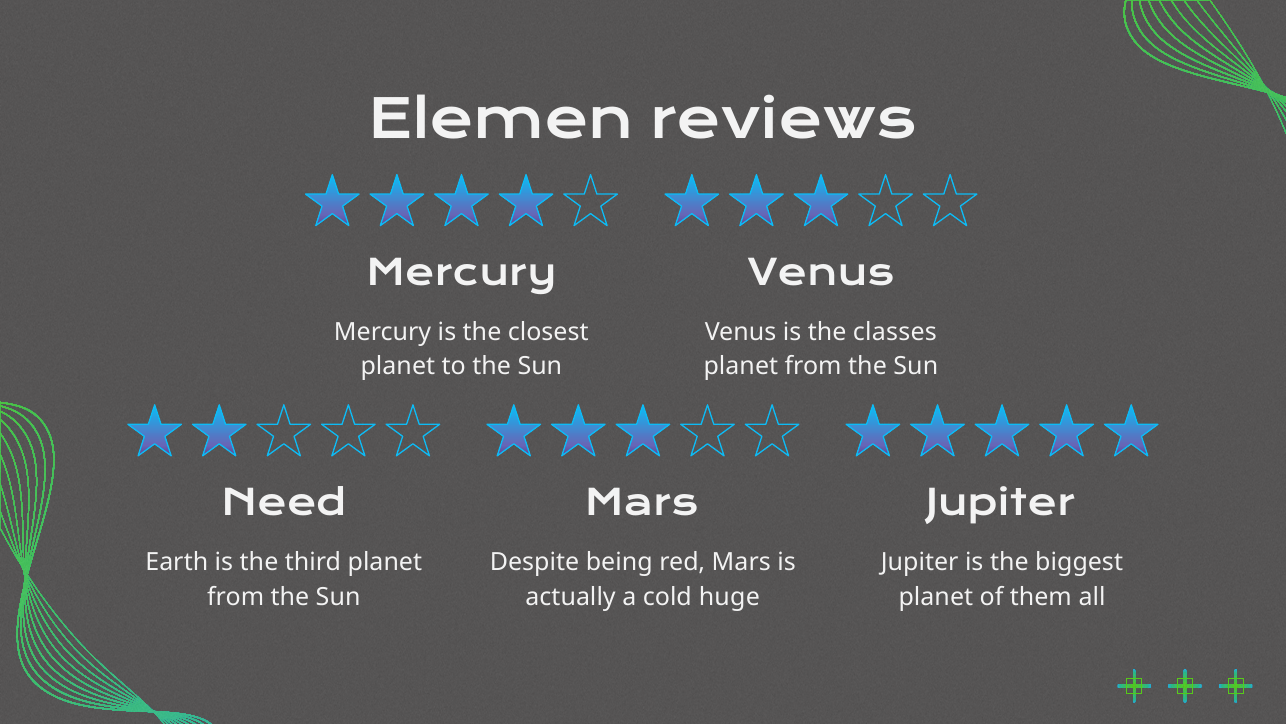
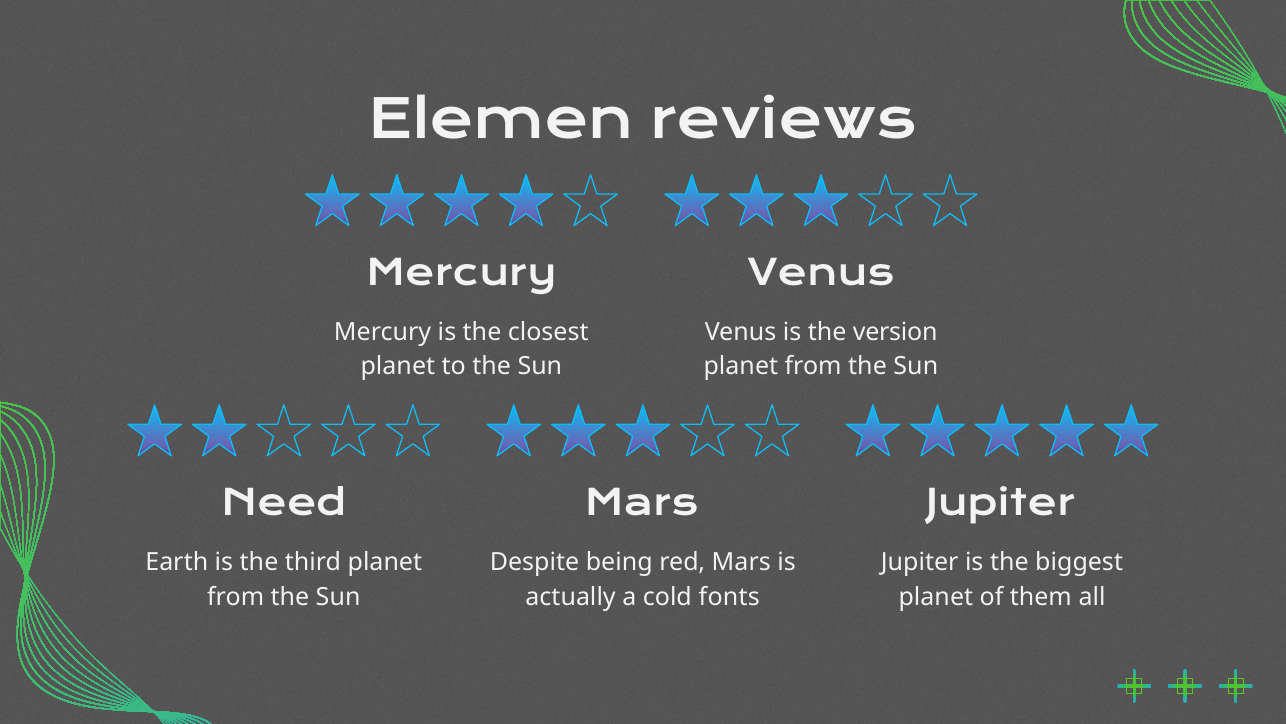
classes: classes -> version
huge: huge -> fonts
